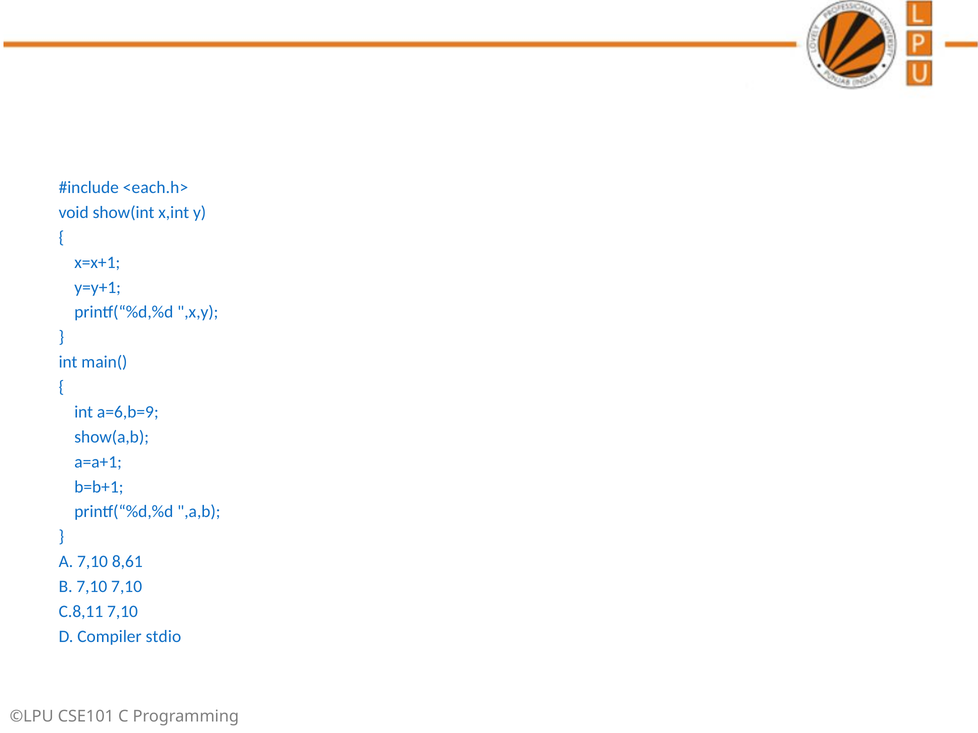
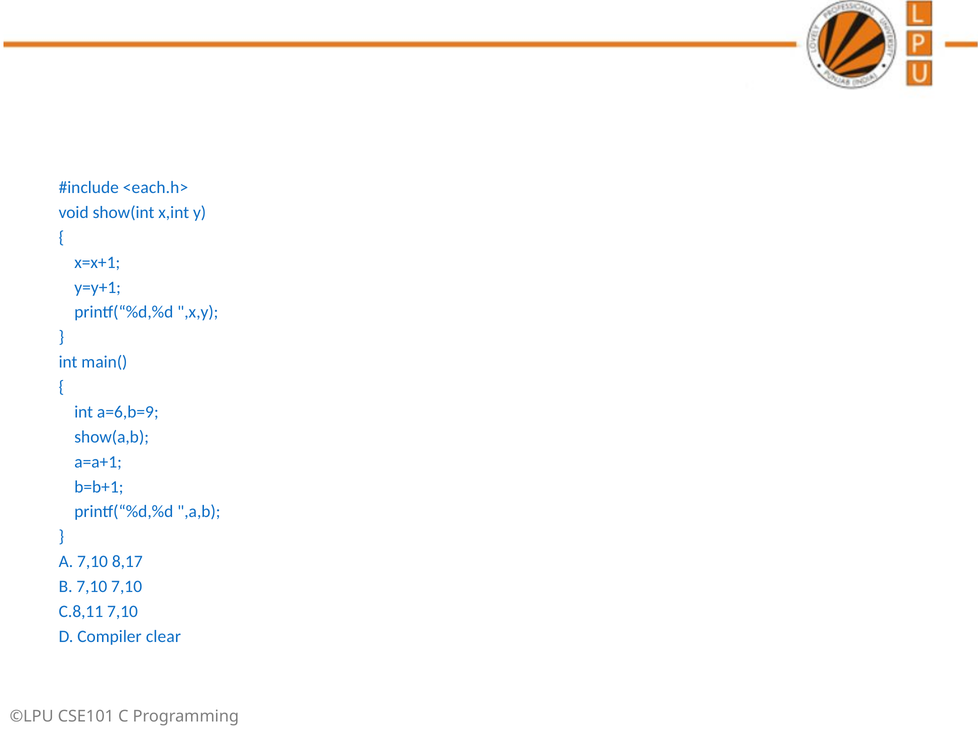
8,61: 8,61 -> 8,17
stdio: stdio -> clear
